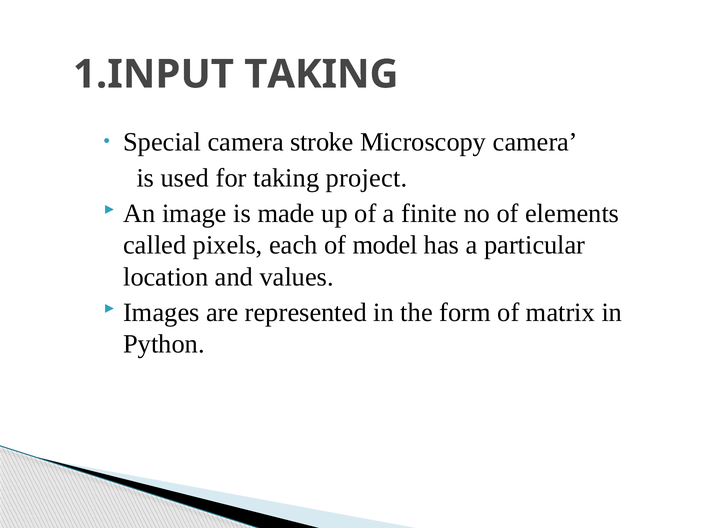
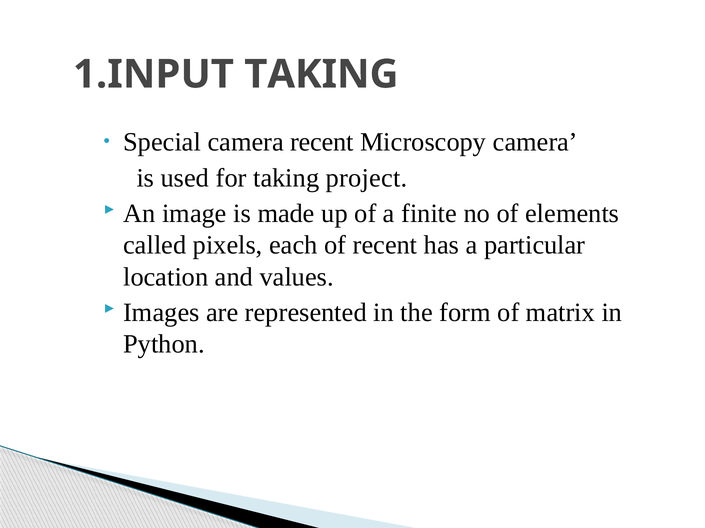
camera stroke: stroke -> recent
of model: model -> recent
